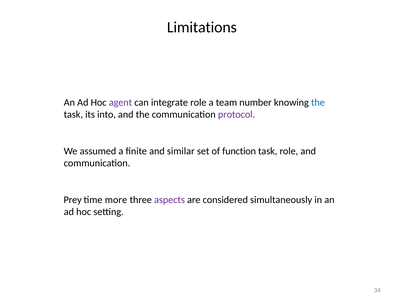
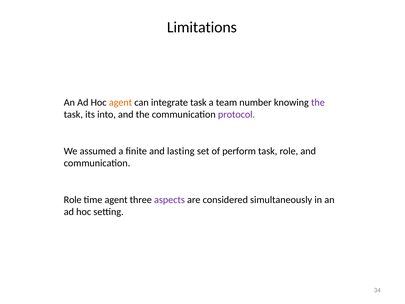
agent at (120, 102) colour: purple -> orange
integrate role: role -> task
the at (318, 102) colour: blue -> purple
similar: similar -> lasting
function: function -> perform
Prey at (73, 200): Prey -> Role
time more: more -> agent
